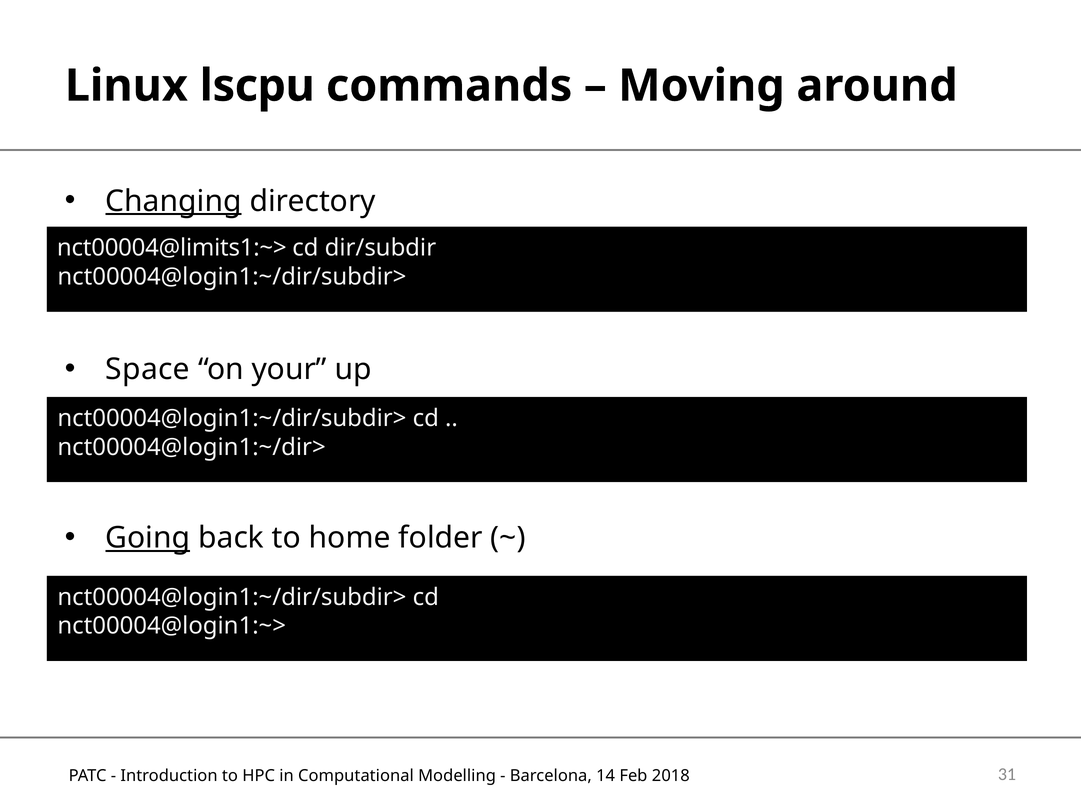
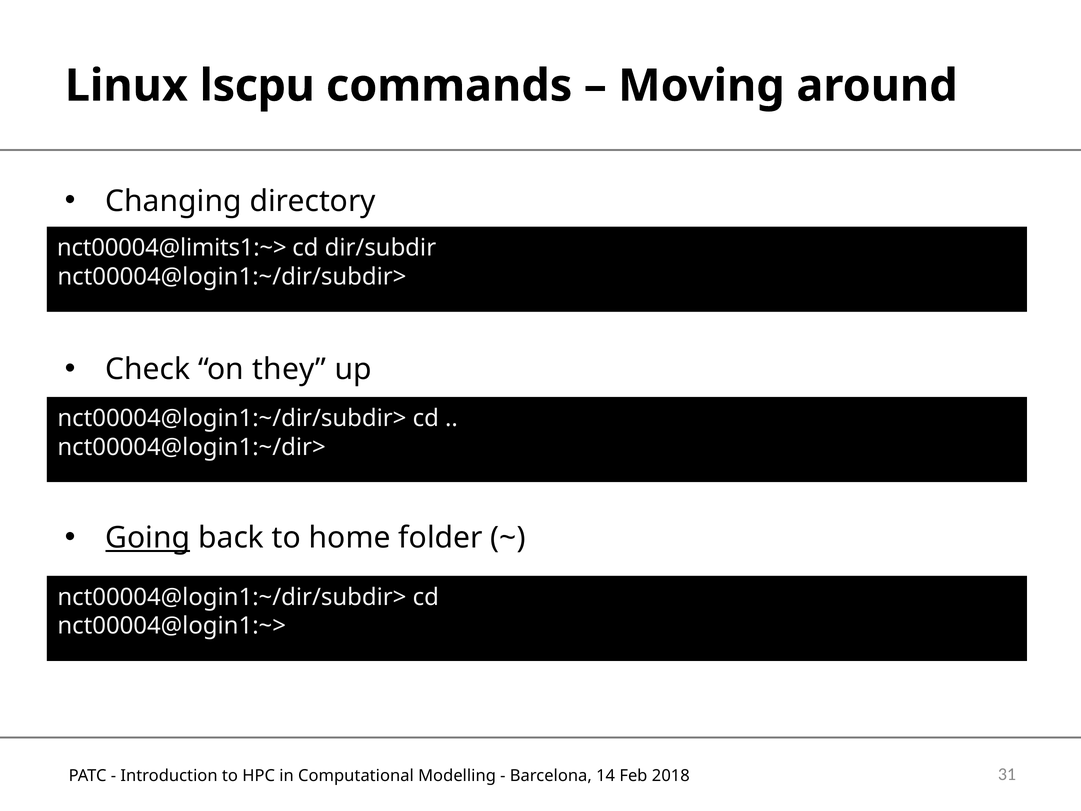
Changing underline: present -> none
Space: Space -> Check
your: your -> they
